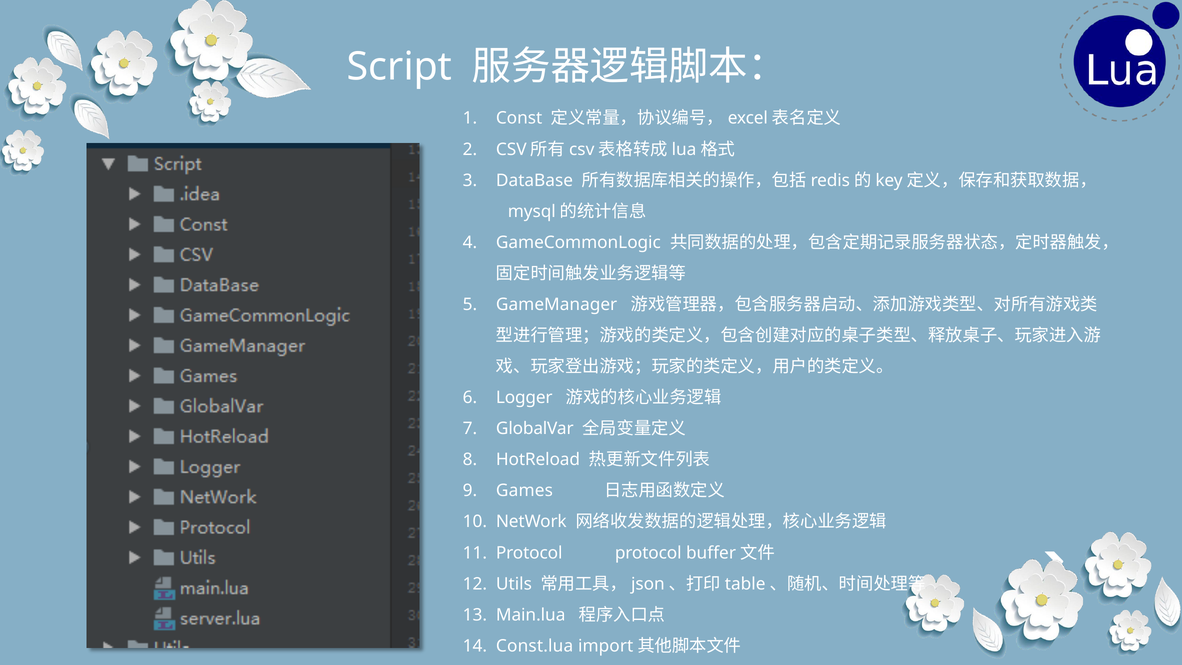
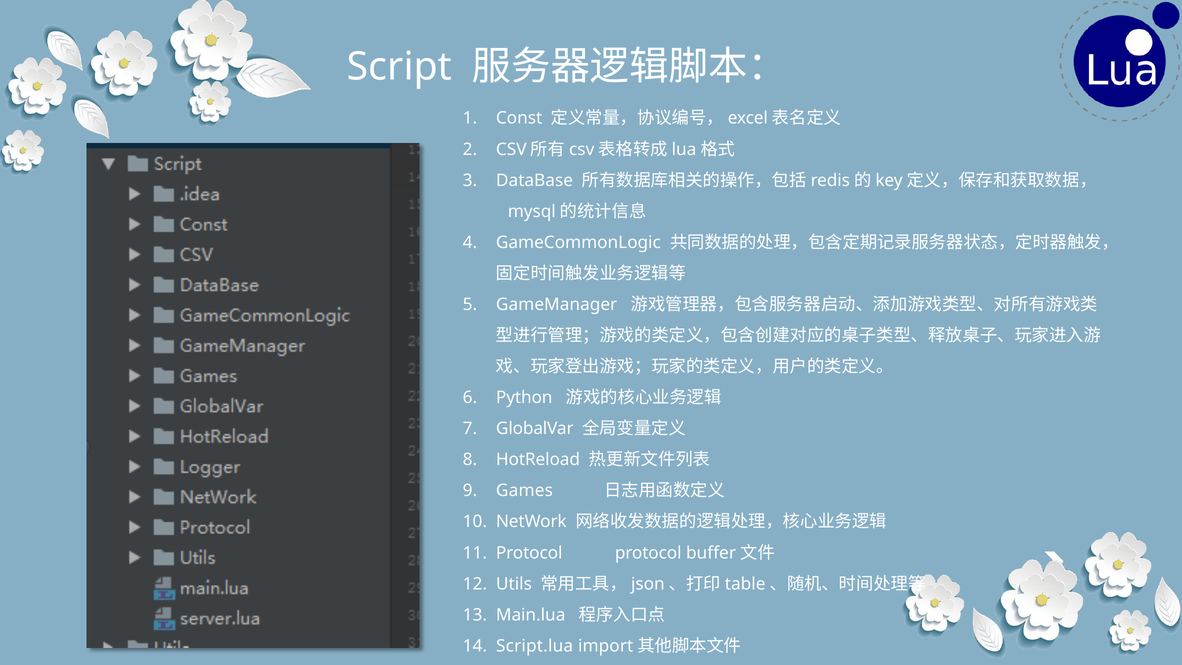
Logger: Logger -> Python
Const.lua: Const.lua -> Script.lua
